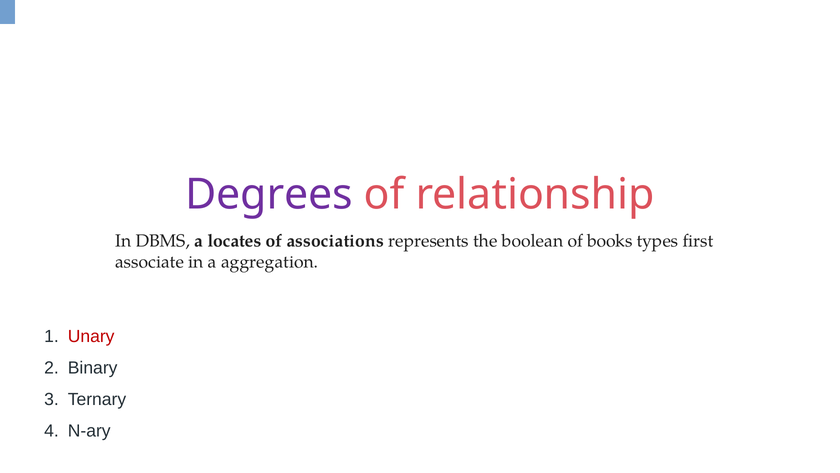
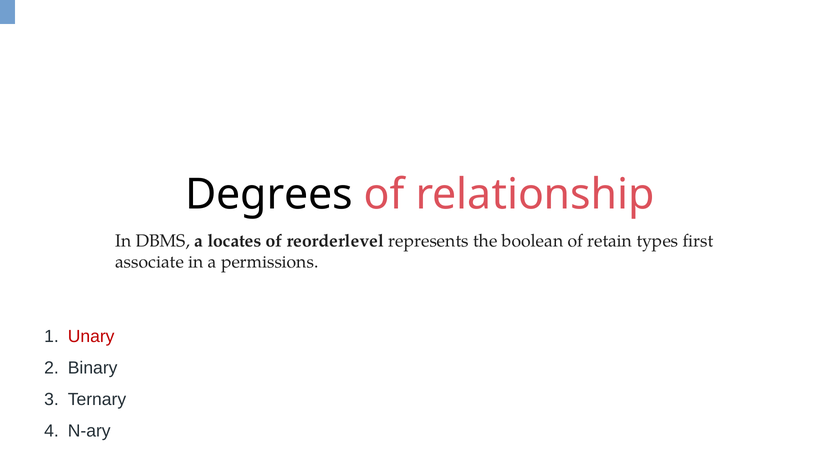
Degrees colour: purple -> black
associations: associations -> reorderlevel
books: books -> retain
aggregation: aggregation -> permissions
